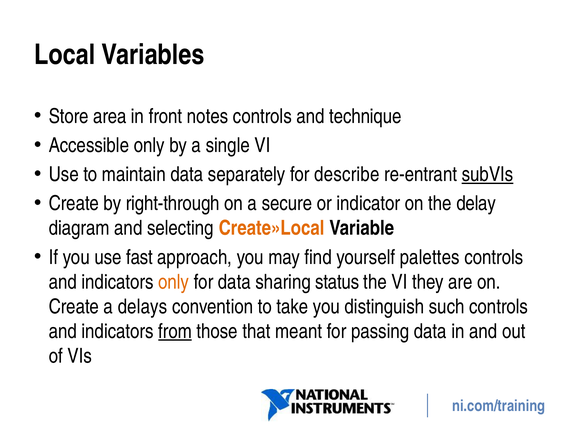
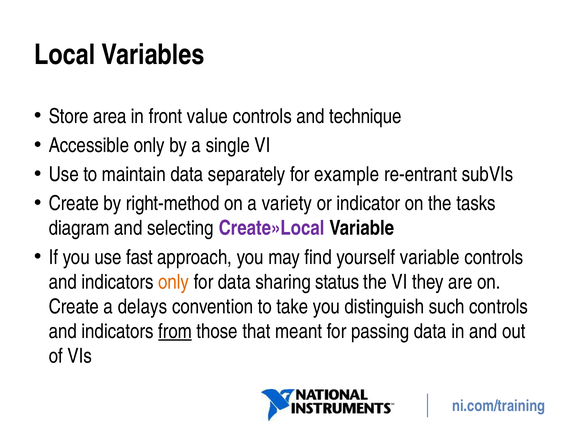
notes: notes -> value
describe: describe -> example
subVIs underline: present -> none
right-through: right-through -> right-method
secure: secure -> variety
delay: delay -> tasks
Create»Local colour: orange -> purple
yourself palettes: palettes -> variable
